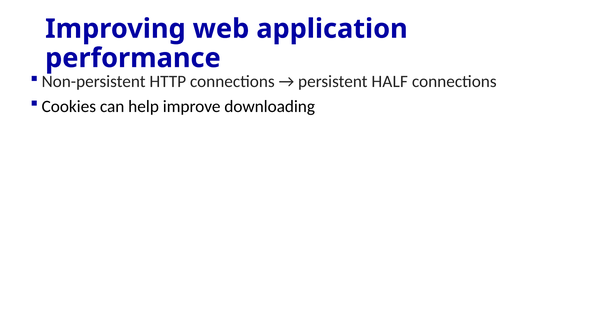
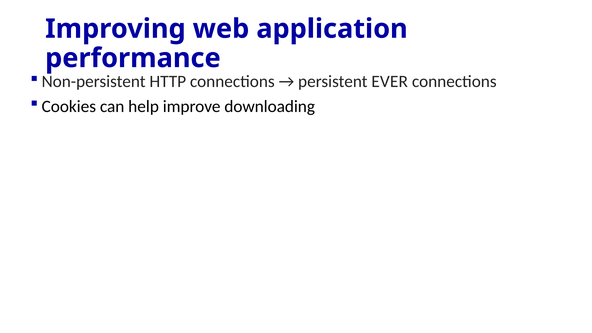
HALF: HALF -> EVER
